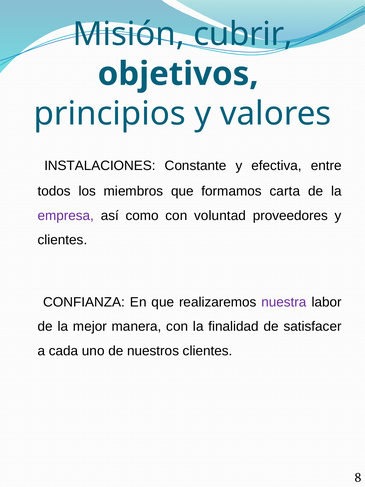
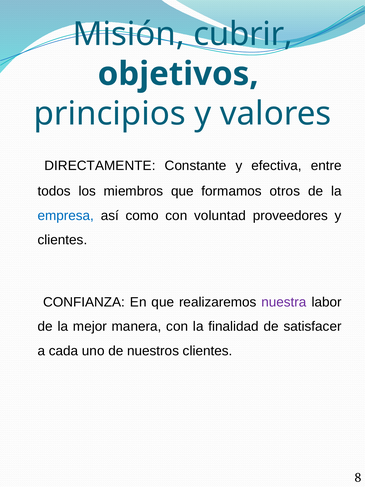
INSTALACIONES: INSTALACIONES -> DIRECTAMENTE
carta: carta -> otros
empresa colour: purple -> blue
